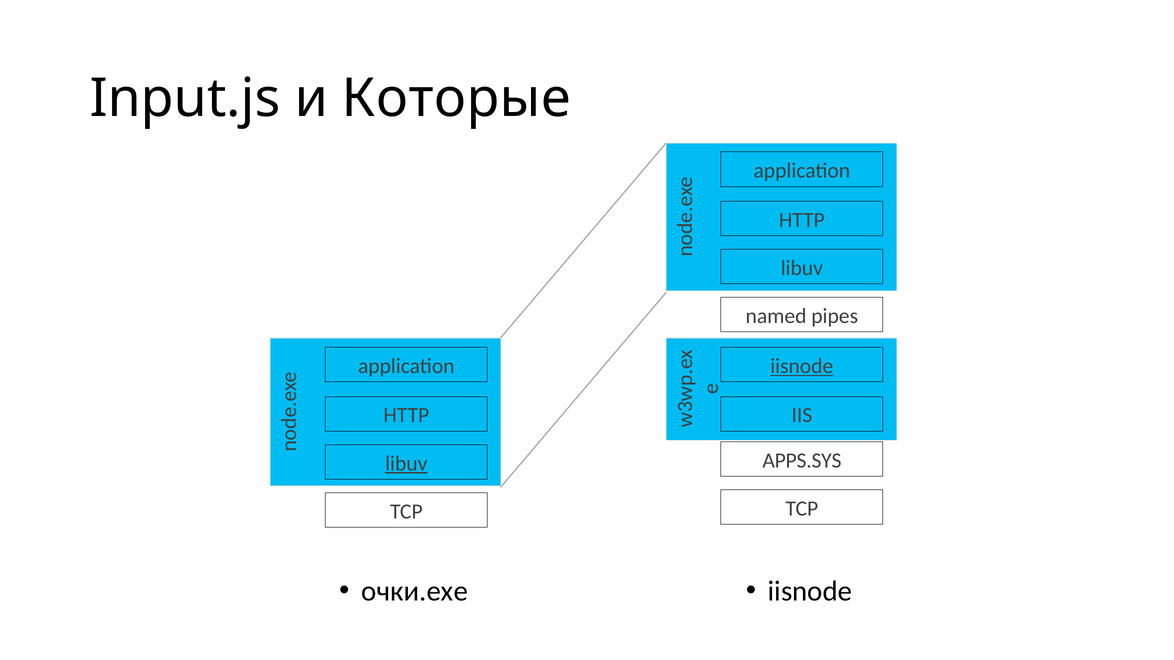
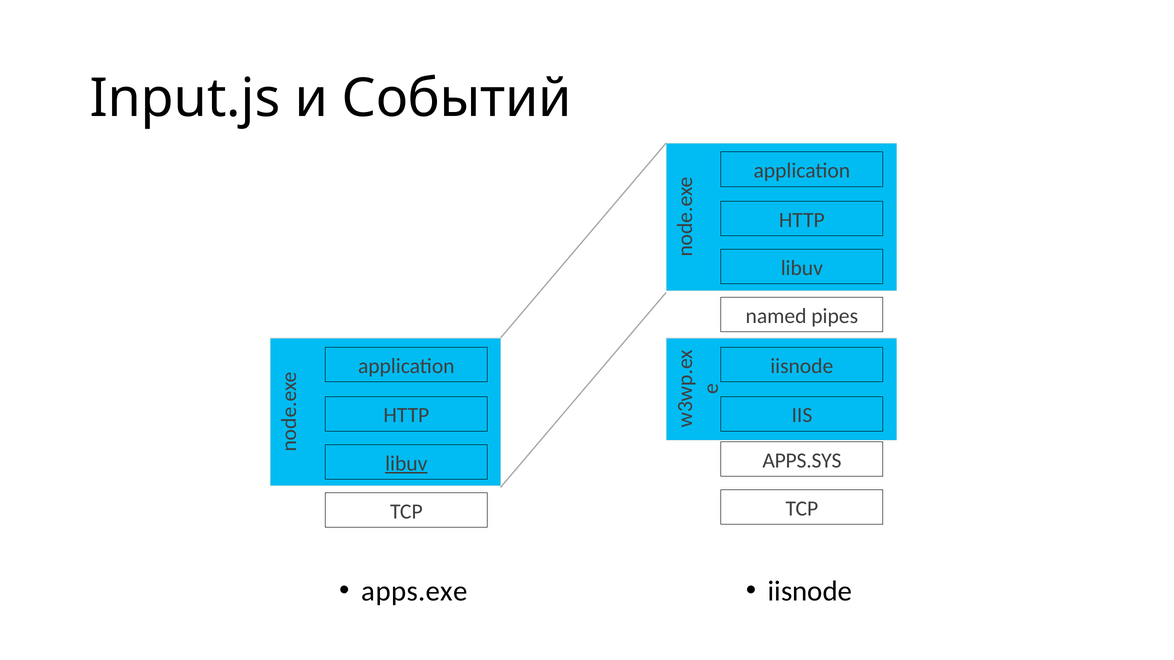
Которые: Которые -> Событий
iisnode at (802, 366) underline: present -> none
очки.exe: очки.exe -> apps.exe
